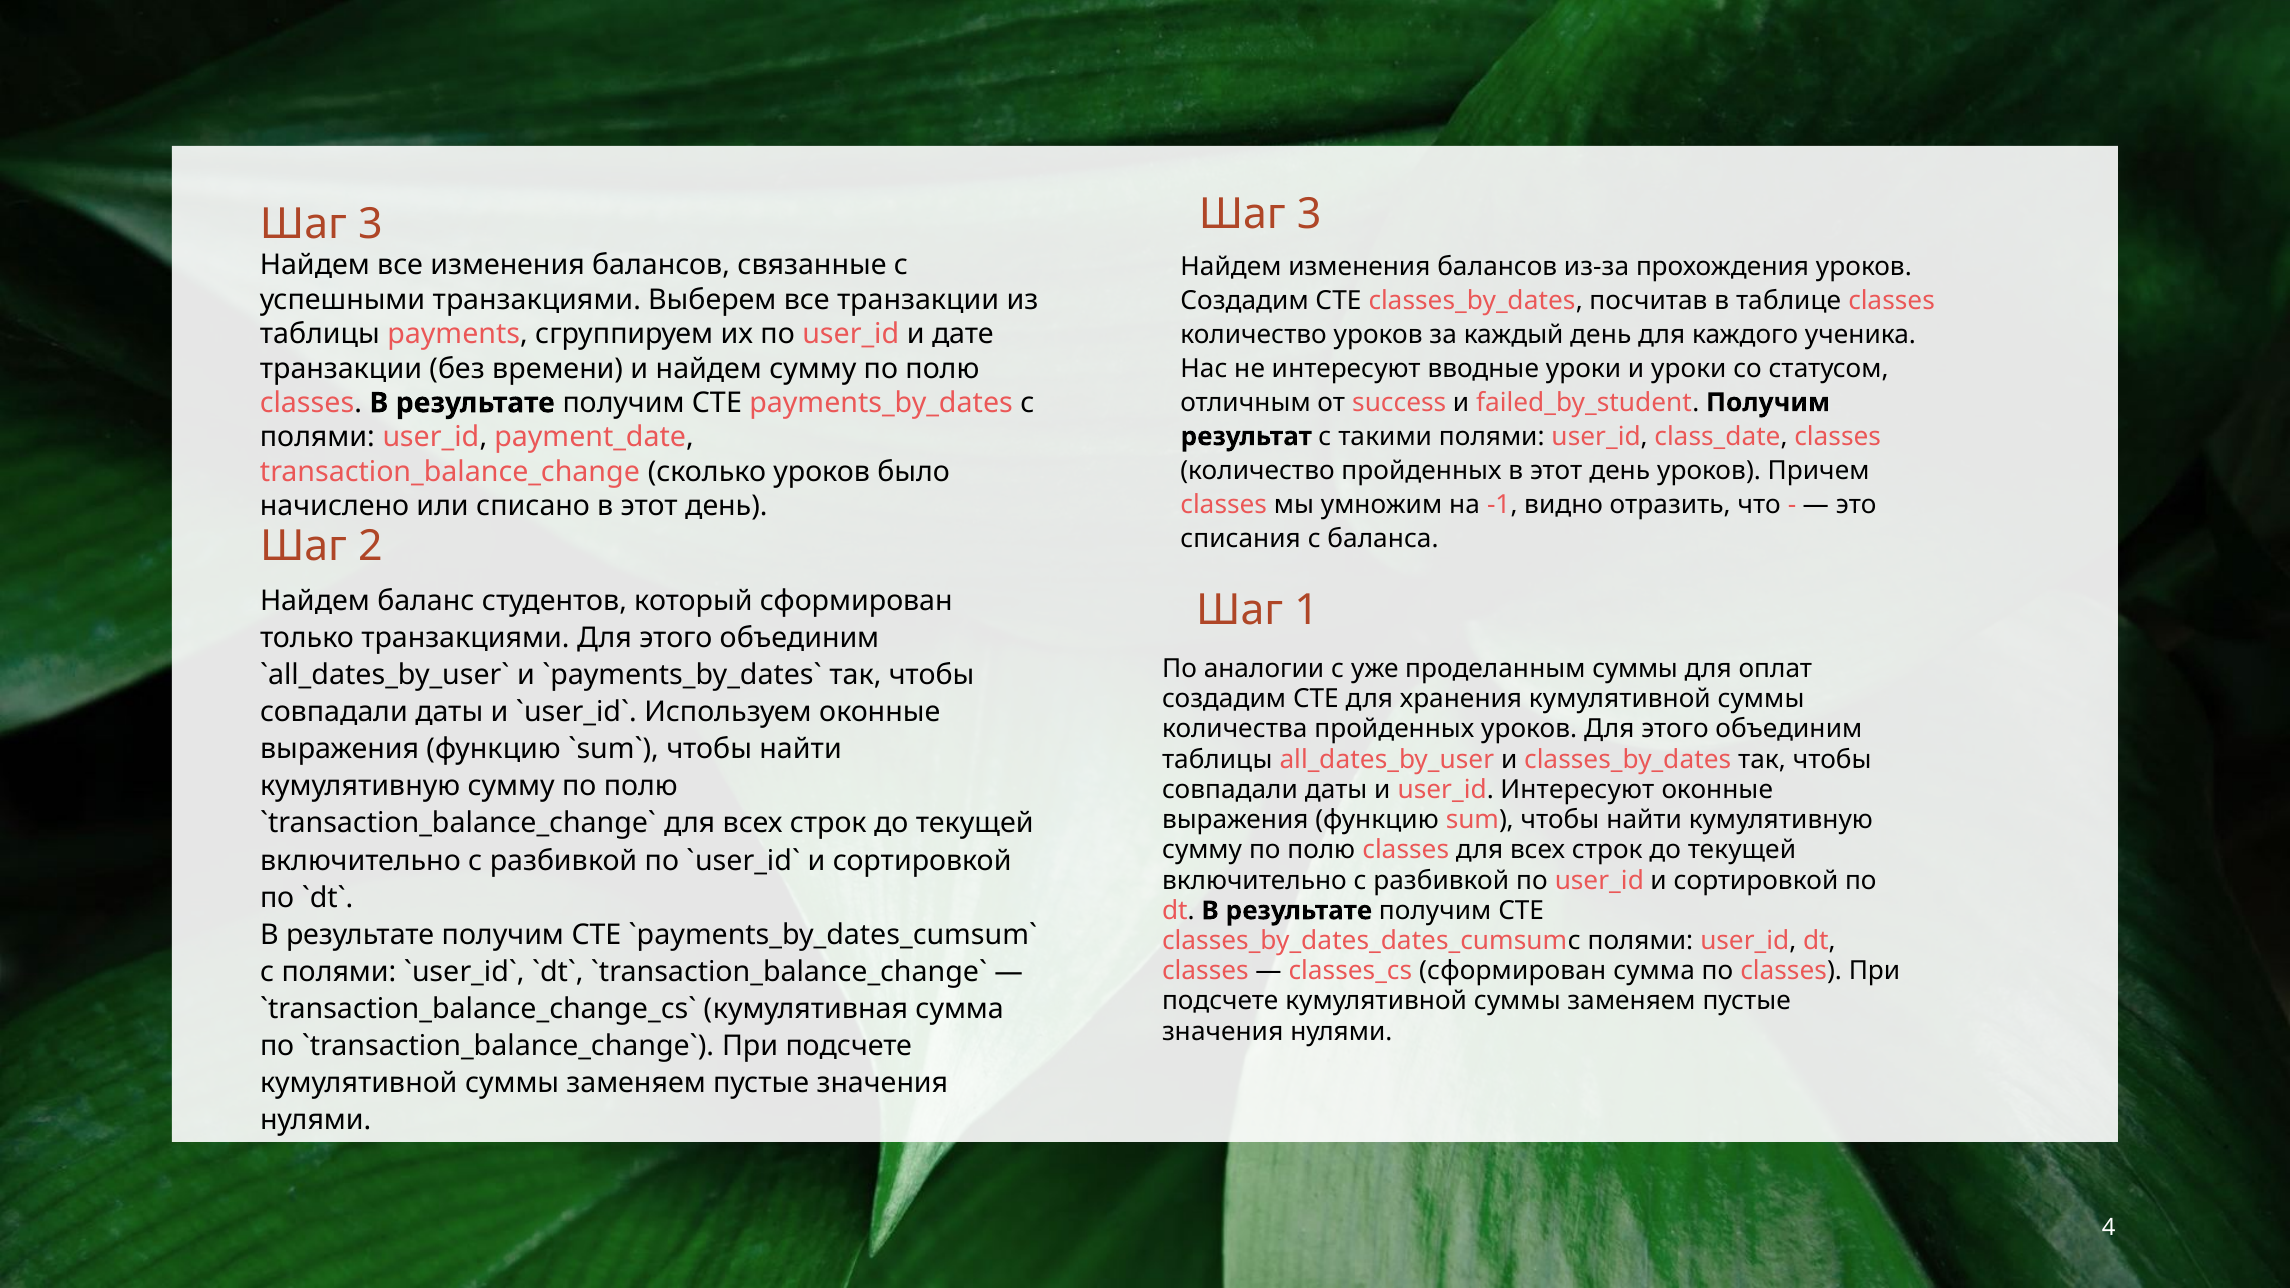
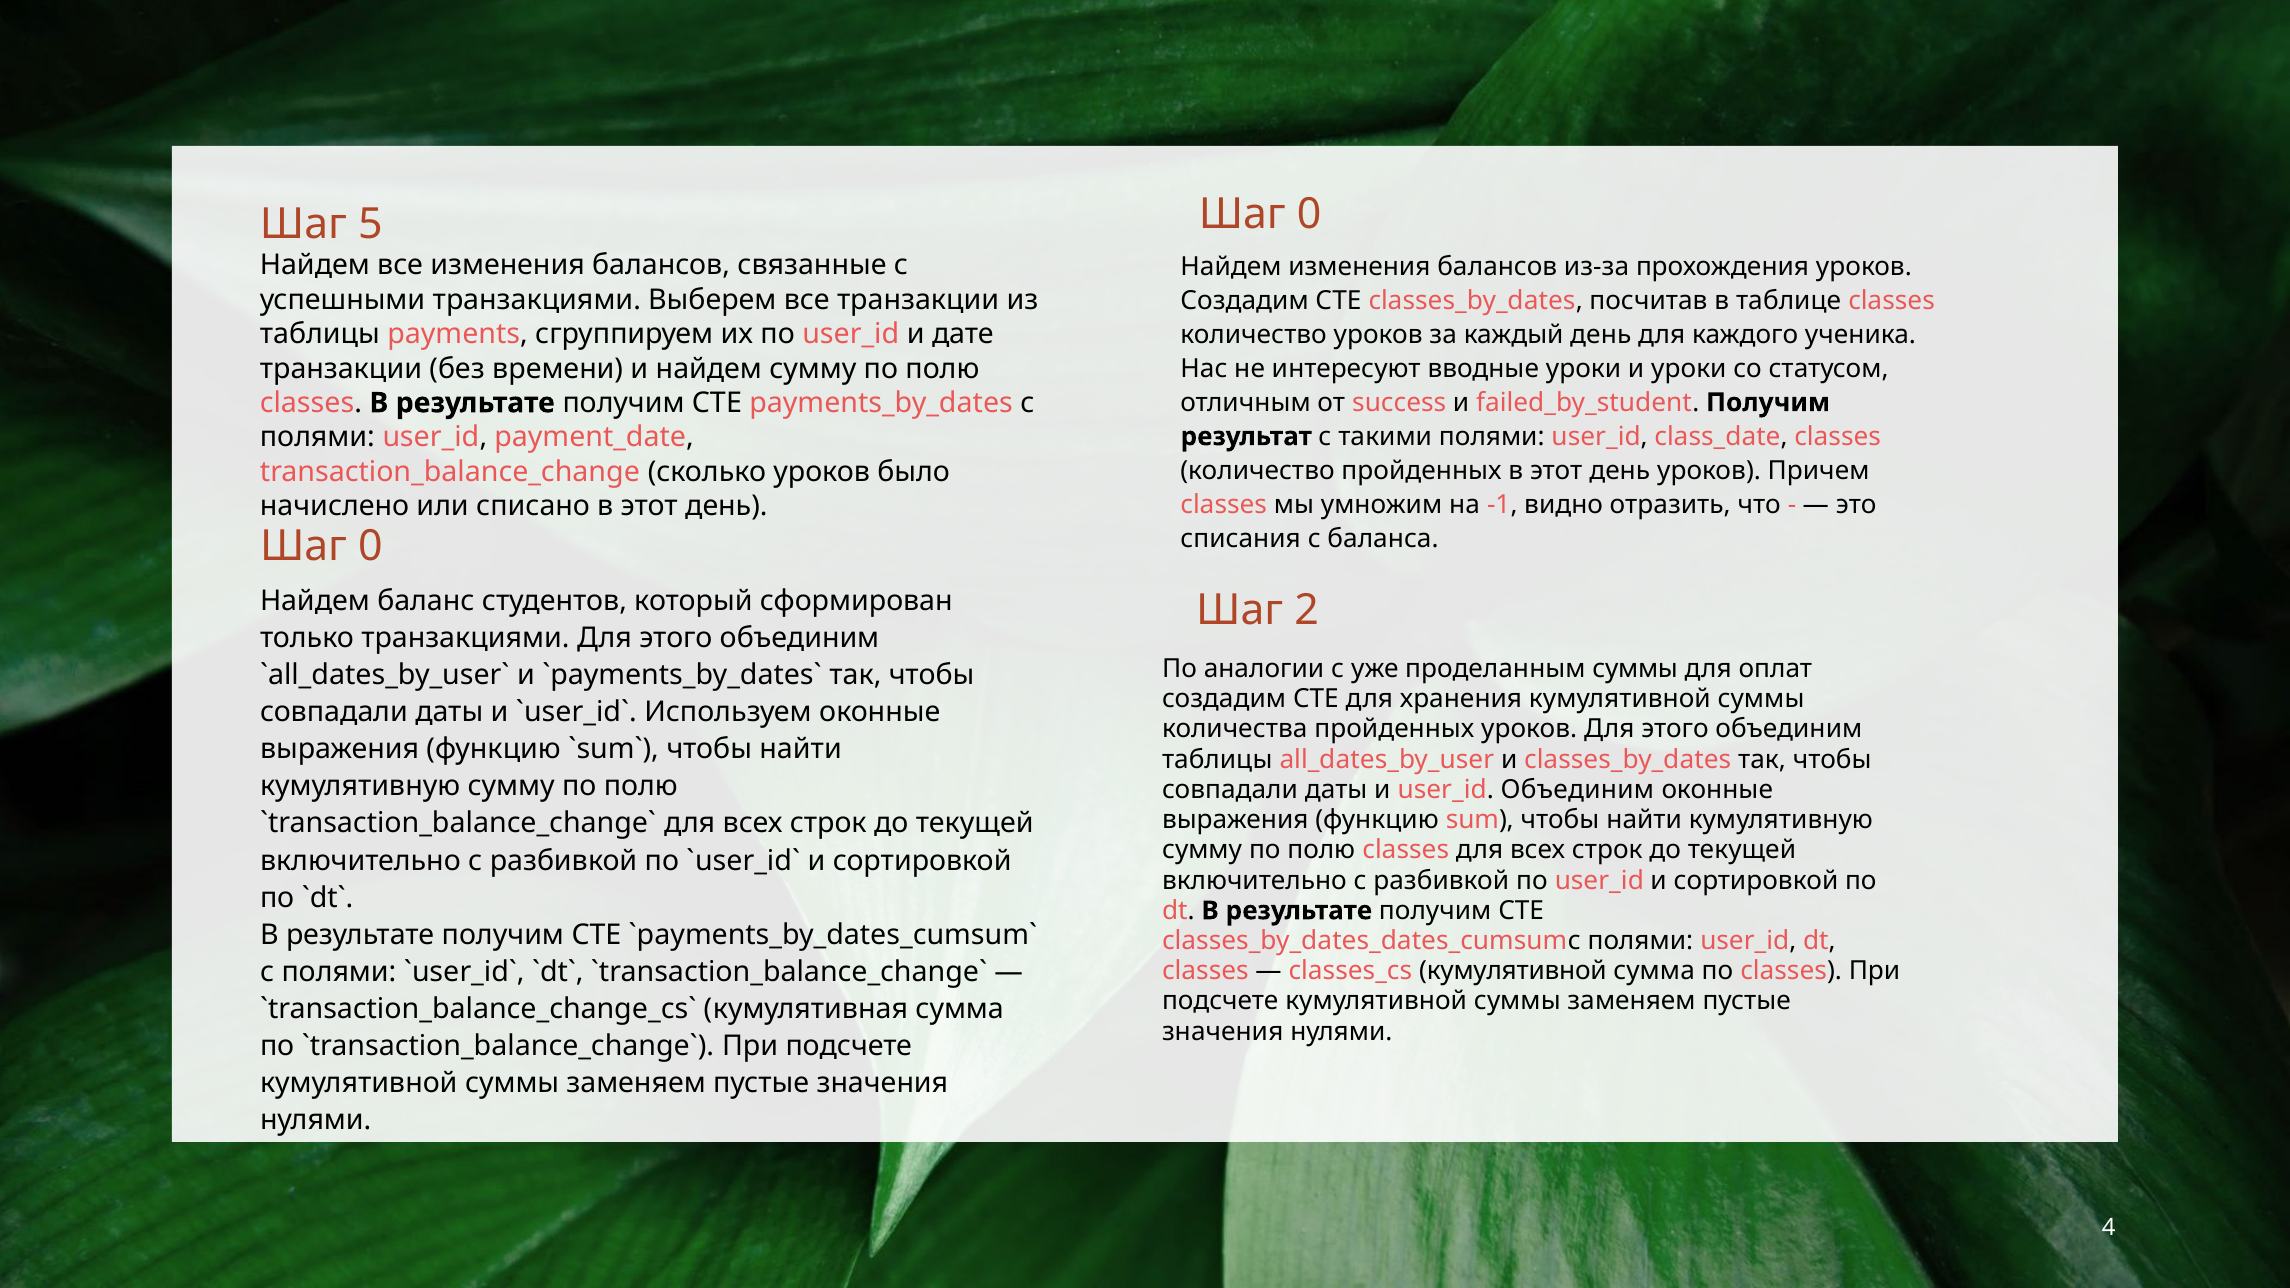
3 at (1309, 214): 3 -> 0
3 at (370, 225): 3 -> 5
2 at (370, 547): 2 -> 0
1: 1 -> 2
user_id Интересуют: Интересуют -> Объединим
classes_cs сформирован: сформирован -> кумулятивной
